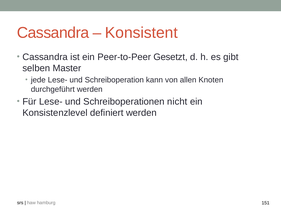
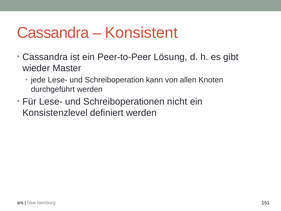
Gesetzt: Gesetzt -> Lösung
selben: selben -> wieder
